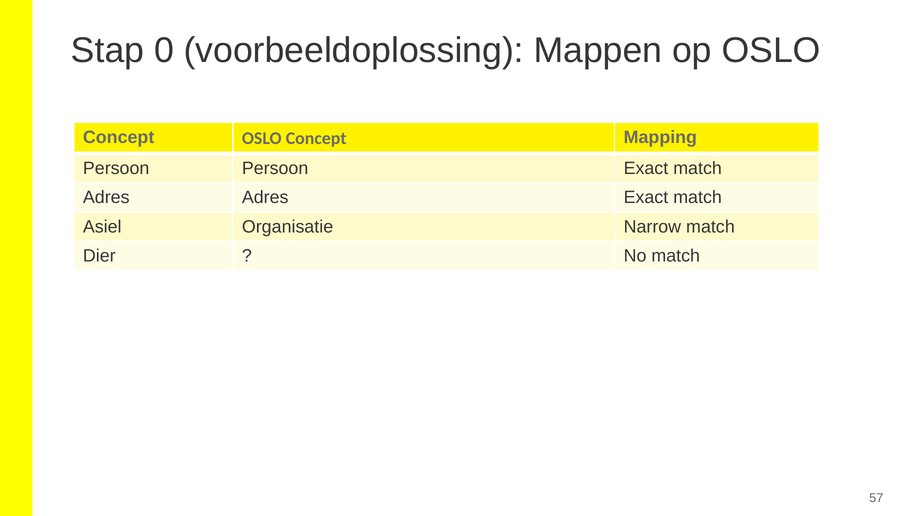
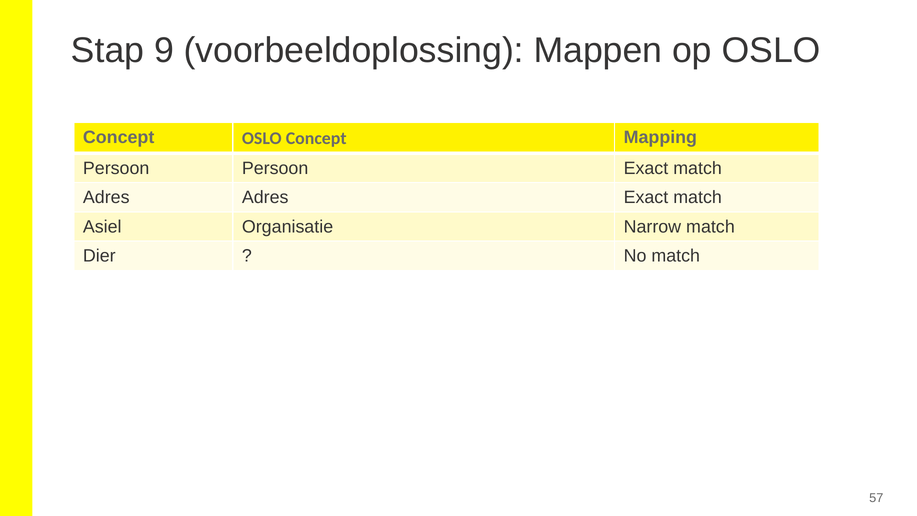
0: 0 -> 9
